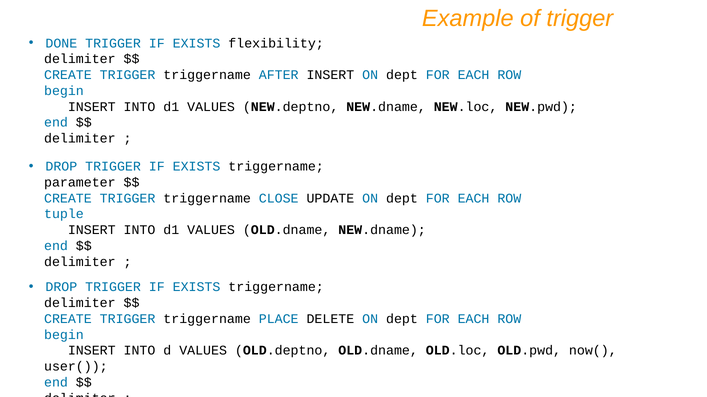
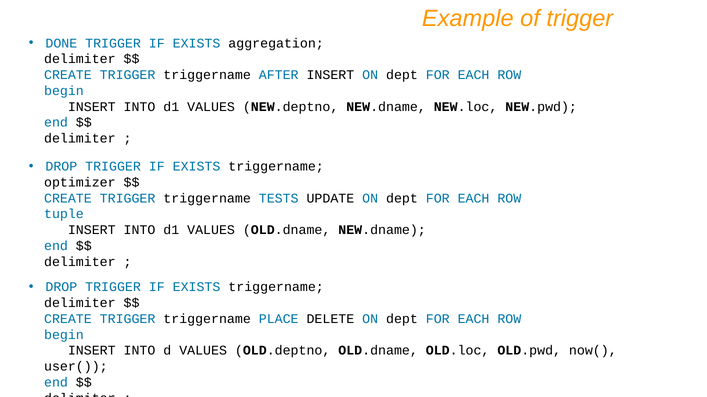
flexibility: flexibility -> aggregation
parameter: parameter -> optimizer
CLOSE: CLOSE -> TESTS
